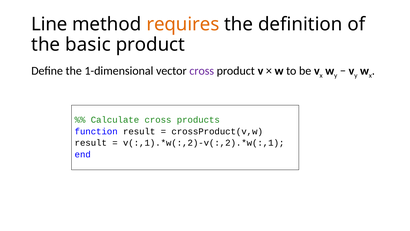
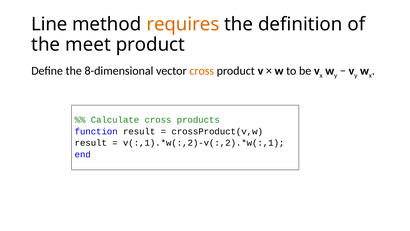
basic: basic -> meet
1-dimensional: 1-dimensional -> 8-dimensional
cross at (202, 71) colour: purple -> orange
